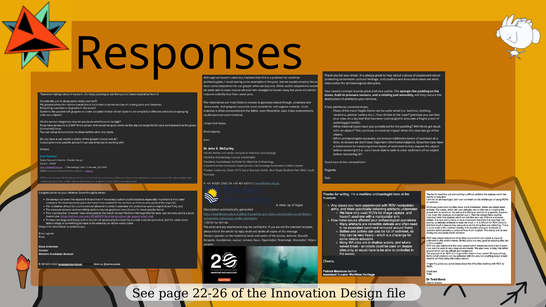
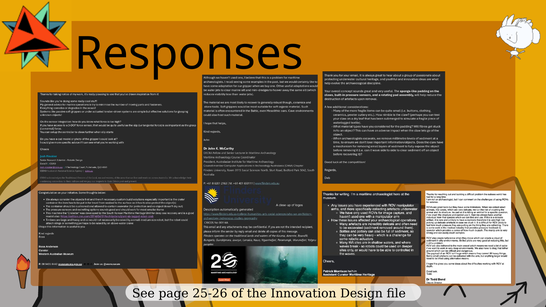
22-26: 22-26 -> 25-26
